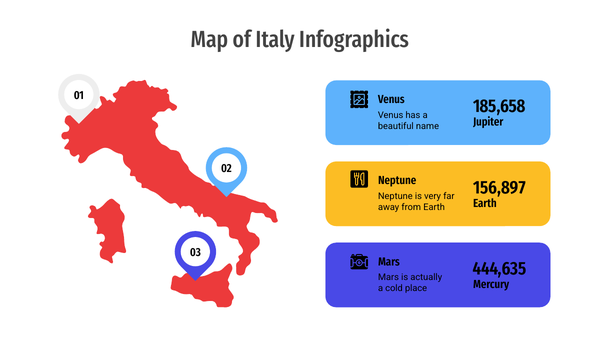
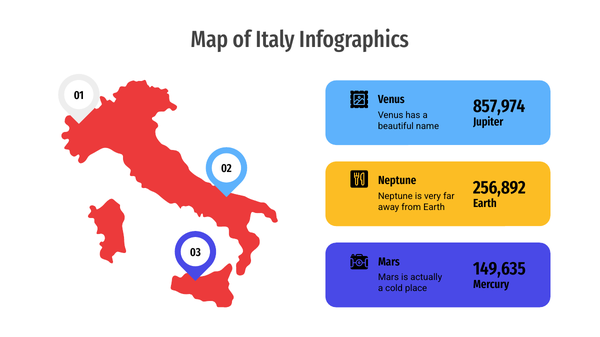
185,658: 185,658 -> 857,974
156,897: 156,897 -> 256,892
444,635: 444,635 -> 149,635
